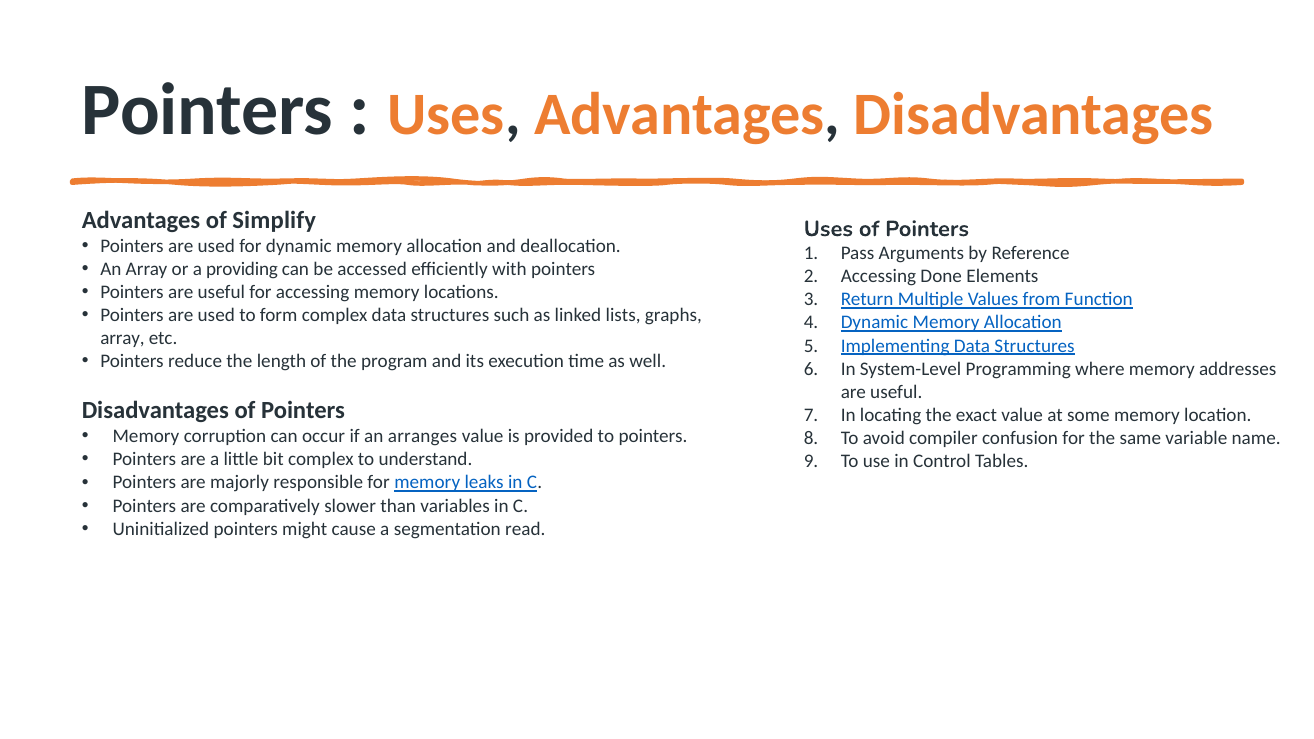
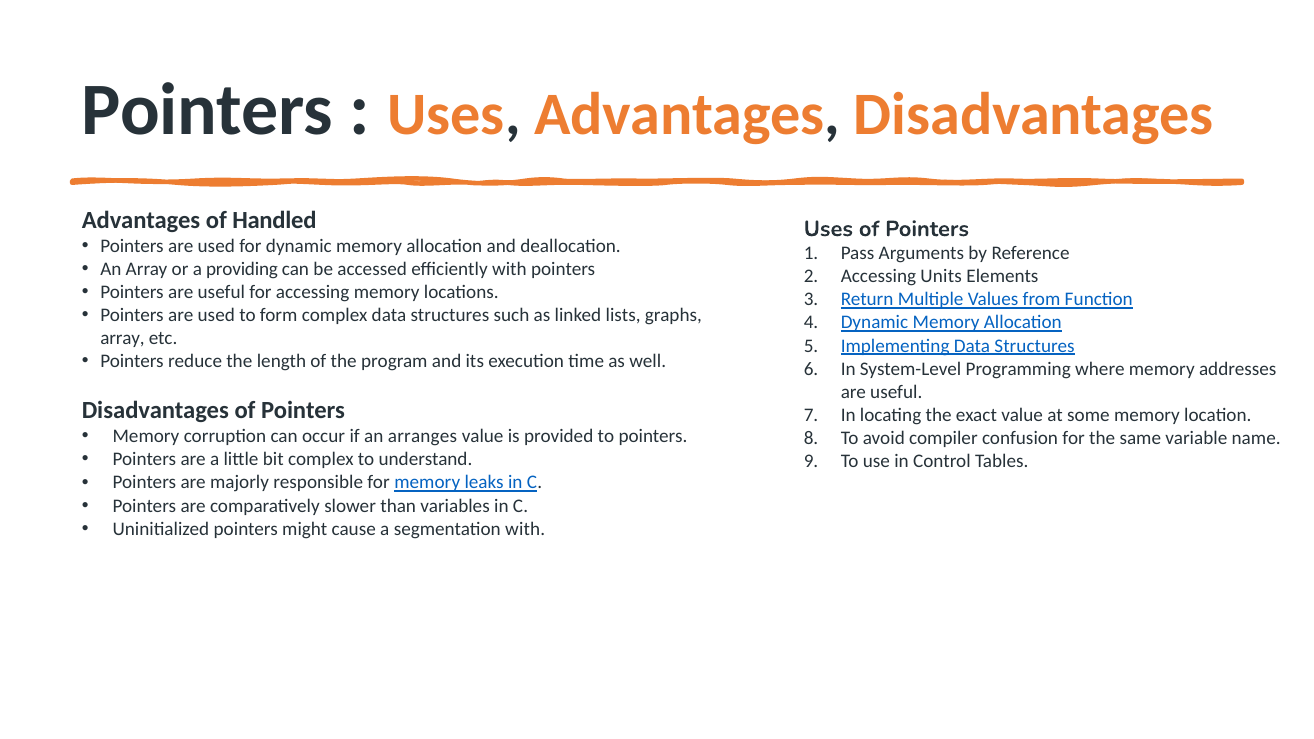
Simplify: Simplify -> Handled
Done: Done -> Units
segmentation read: read -> with
